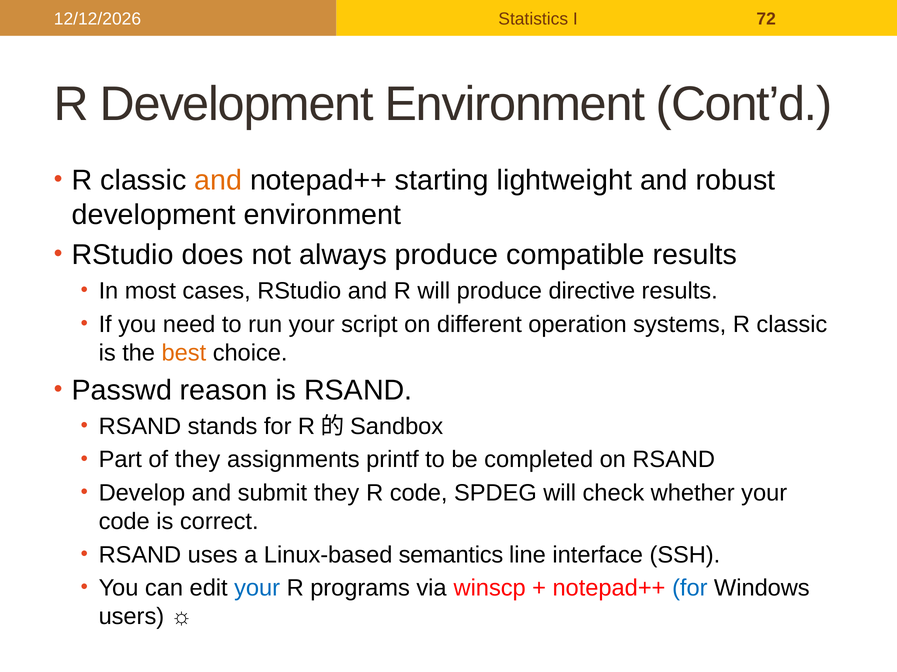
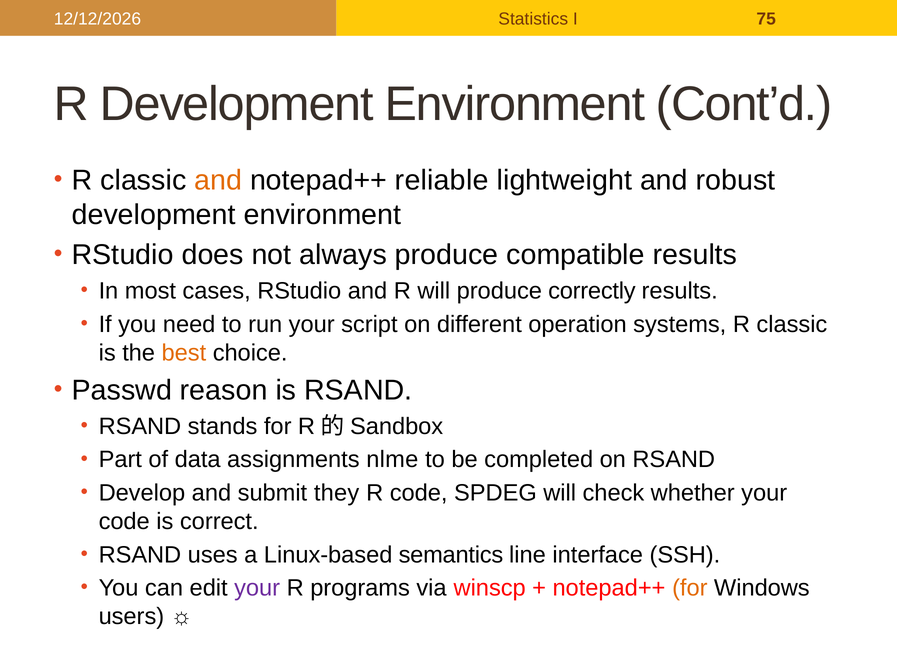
72: 72 -> 75
starting: starting -> reliable
directive: directive -> correctly
of they: they -> data
printf: printf -> nlme
your at (257, 589) colour: blue -> purple
for at (690, 589) colour: blue -> orange
